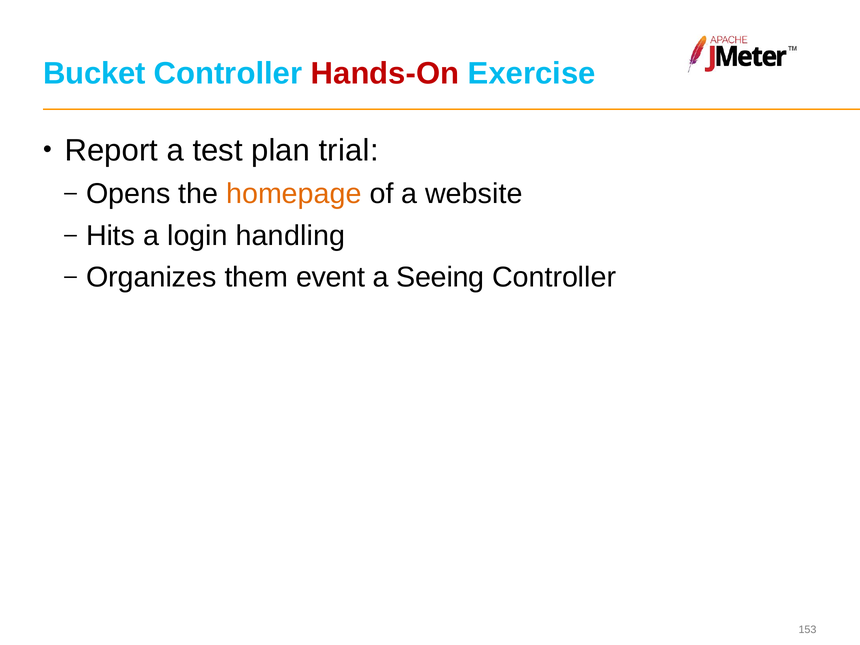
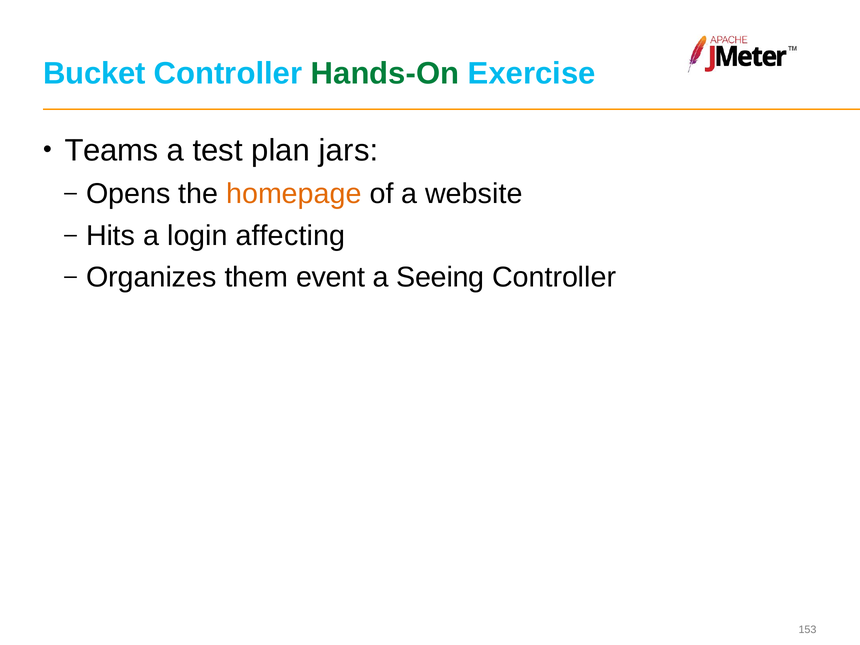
Hands-On colour: red -> green
Report: Report -> Teams
trial: trial -> jars
handling: handling -> affecting
